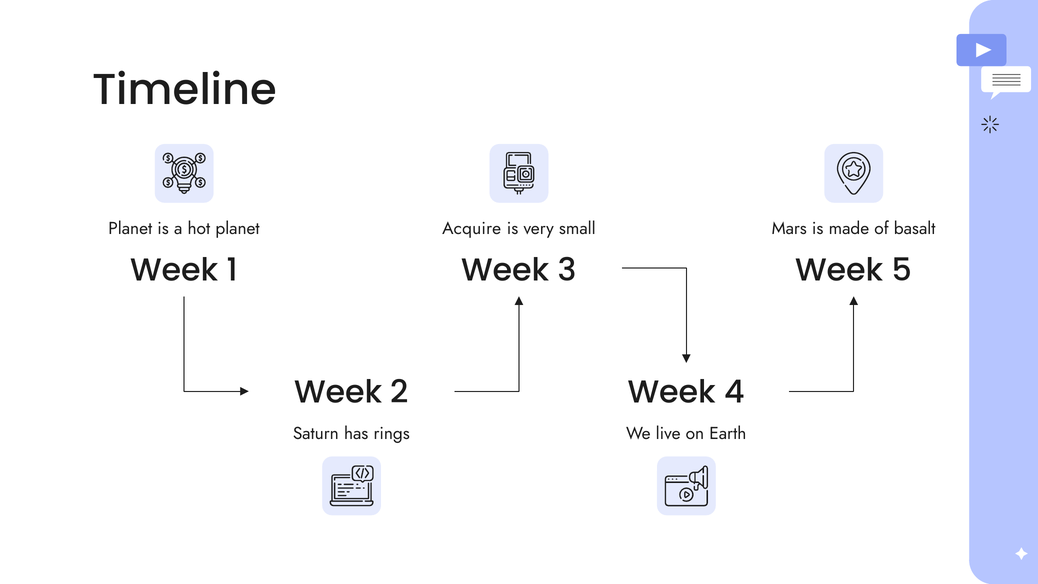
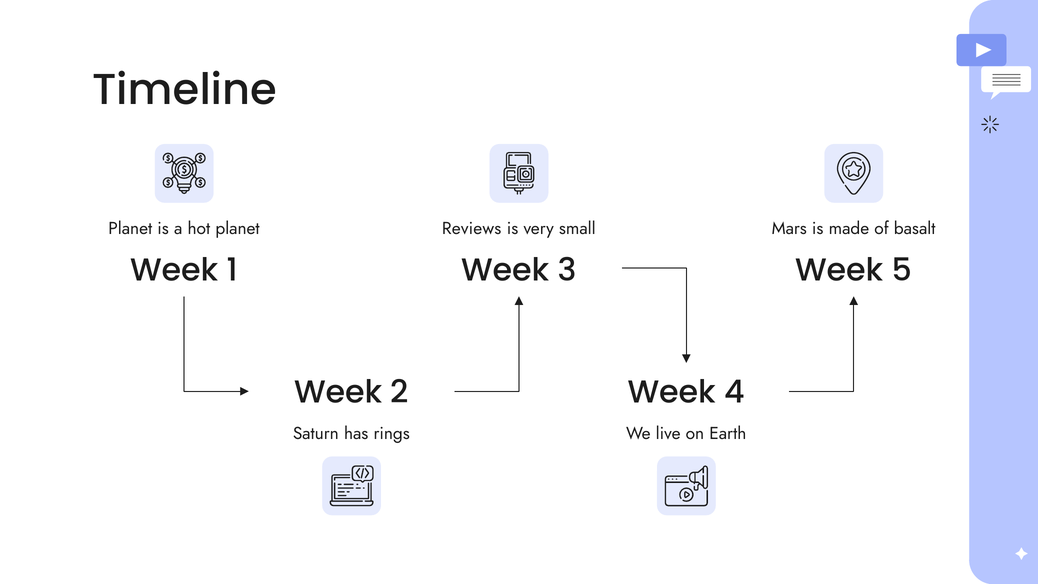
Acquire: Acquire -> Reviews
